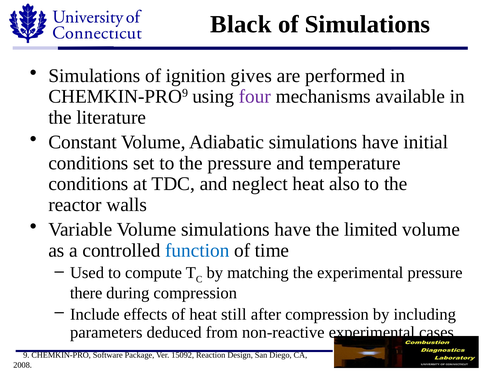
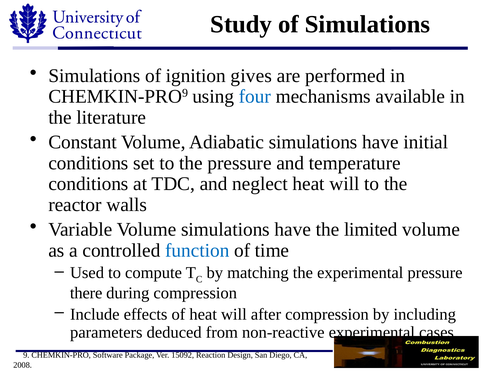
Black: Black -> Study
four colour: purple -> blue
neglect heat also: also -> will
of heat still: still -> will
